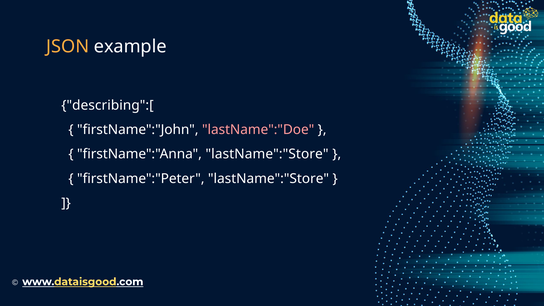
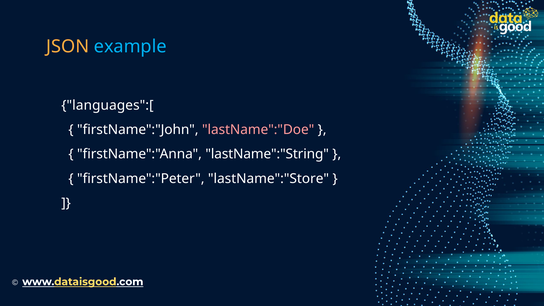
example colour: white -> light blue
describing":[: describing":[ -> languages":[
firstName":"Anna lastName":"Store: lastName":"Store -> lastName":"String
